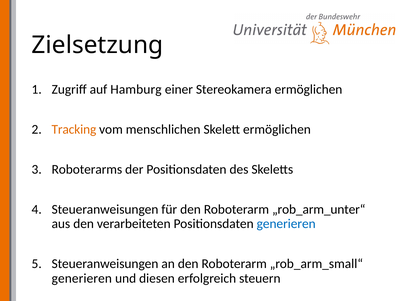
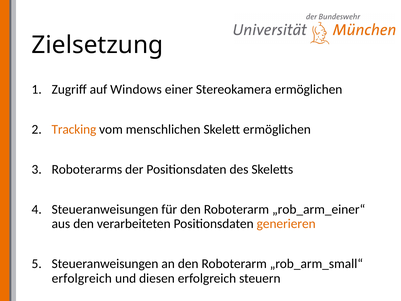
Hamburg: Hamburg -> Windows
„rob_arm_unter“: „rob_arm_unter“ -> „rob_arm_einer“
generieren at (286, 224) colour: blue -> orange
generieren at (82, 278): generieren -> erfolgreich
